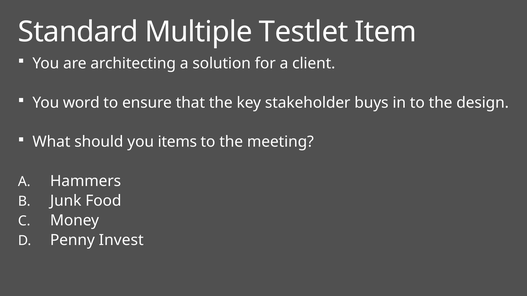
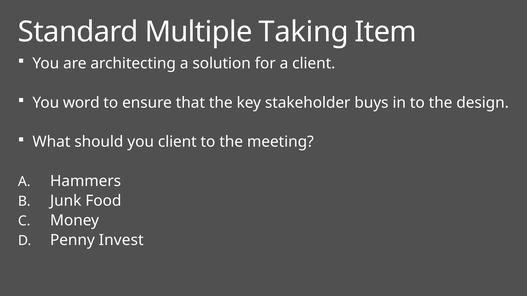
Testlet: Testlet -> Taking
you items: items -> client
